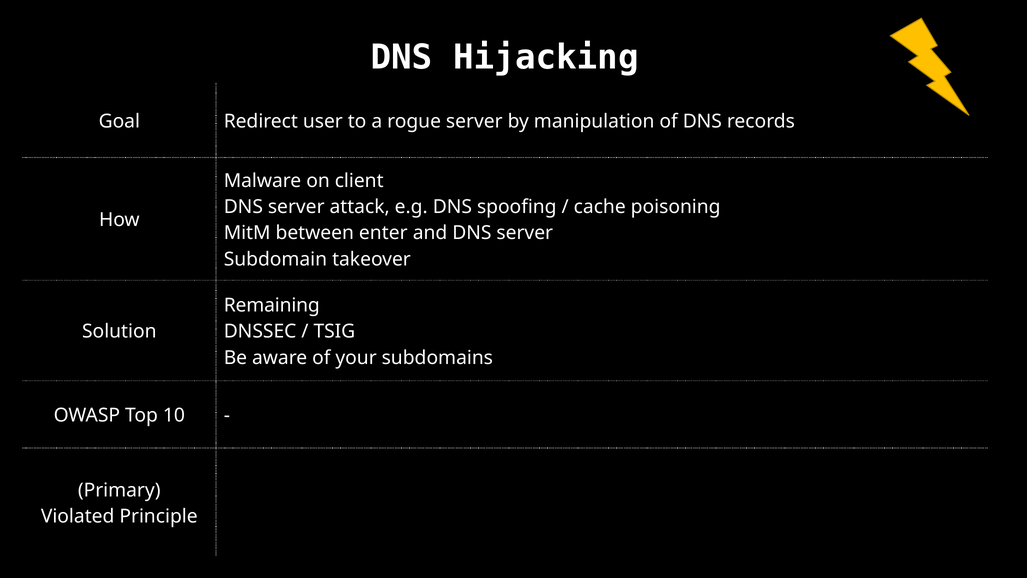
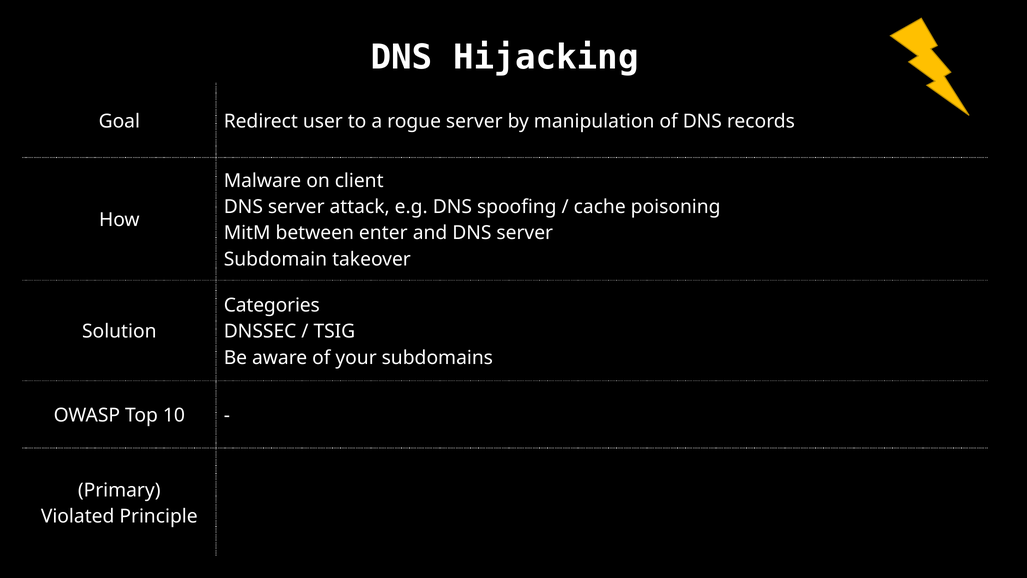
Remaining: Remaining -> Categories
